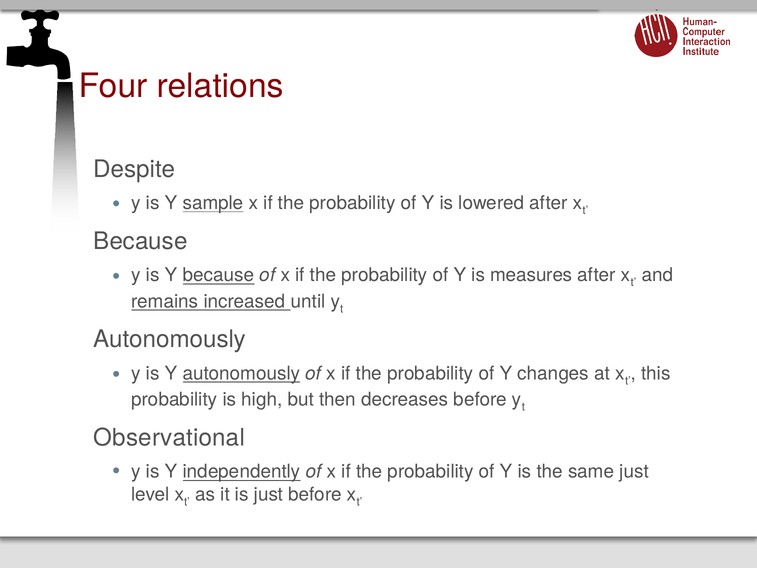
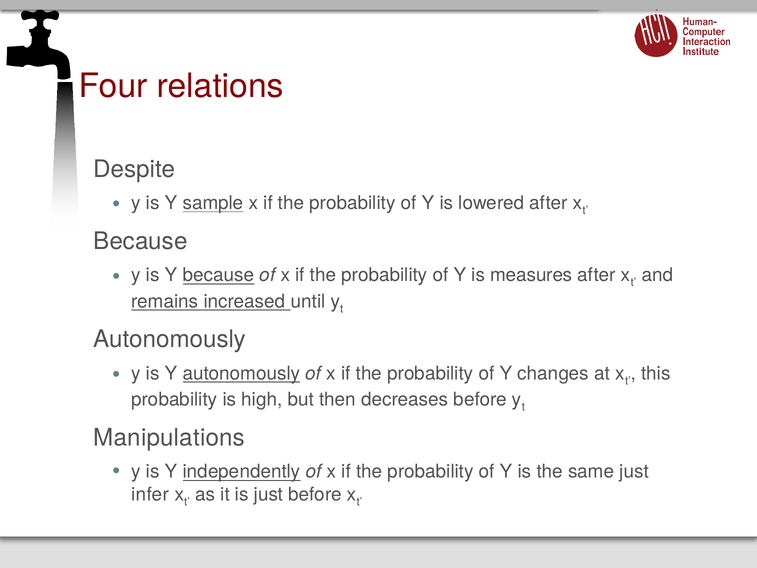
Observational: Observational -> Manipulations
level: level -> infer
